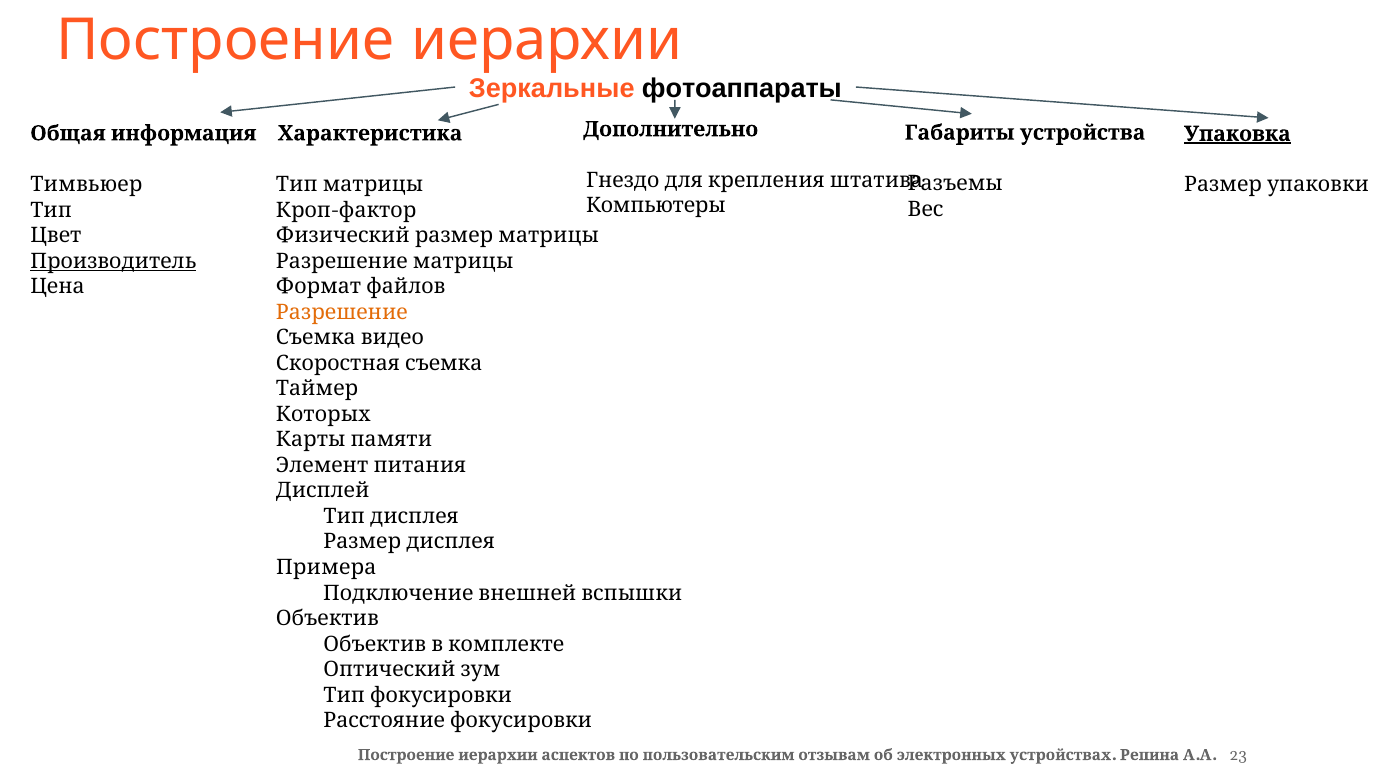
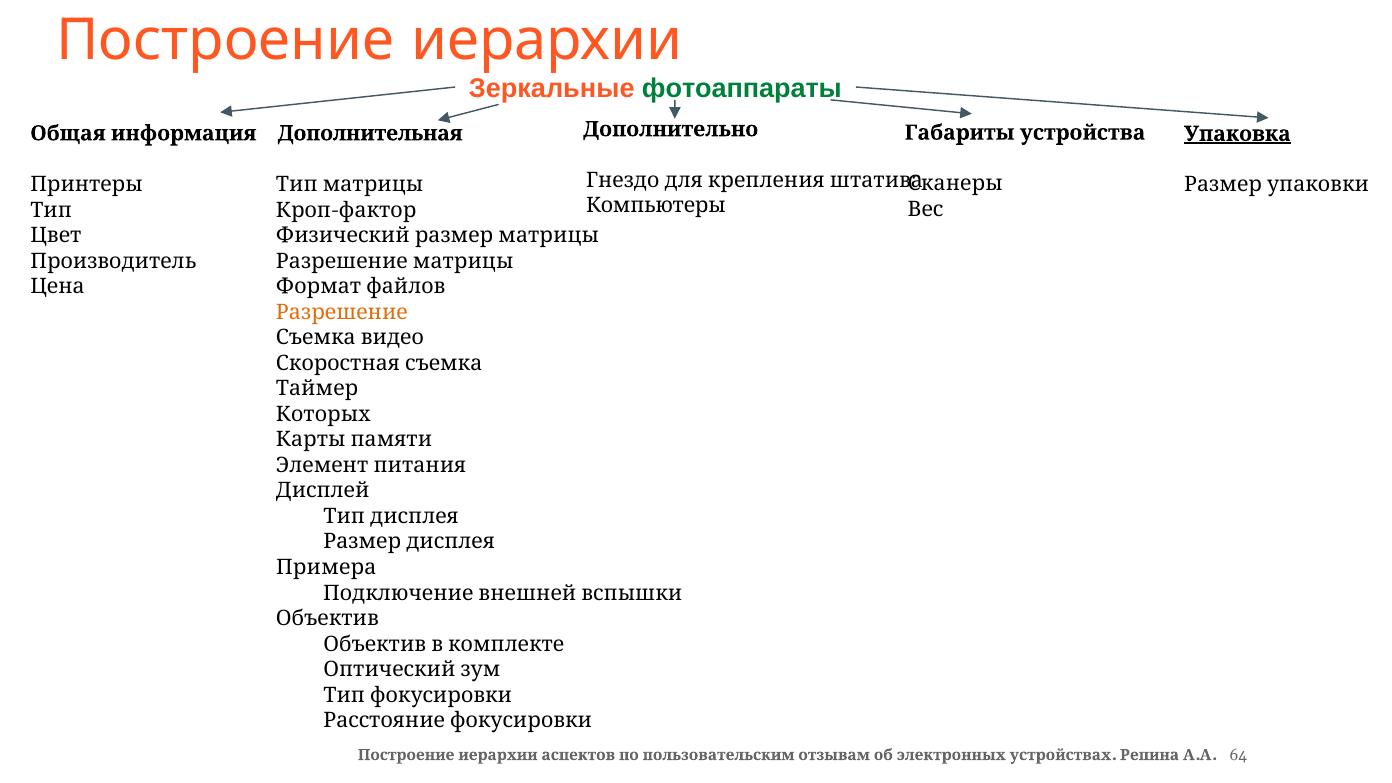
фотоаппараты colour: black -> green
Характеристика: Характеристика -> Дополнительная
Разъемы: Разъемы -> Сканеры
Тимвьюер: Тимвьюер -> Принтеры
Производитель underline: present -> none
23: 23 -> 64
